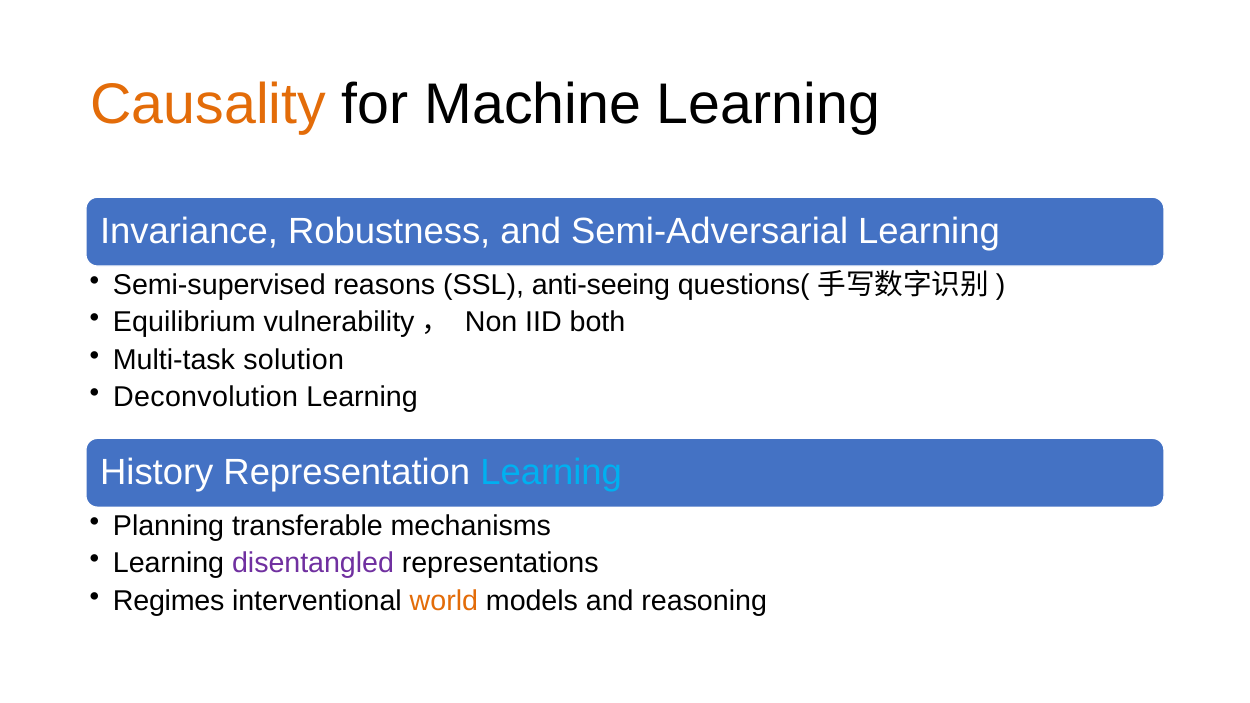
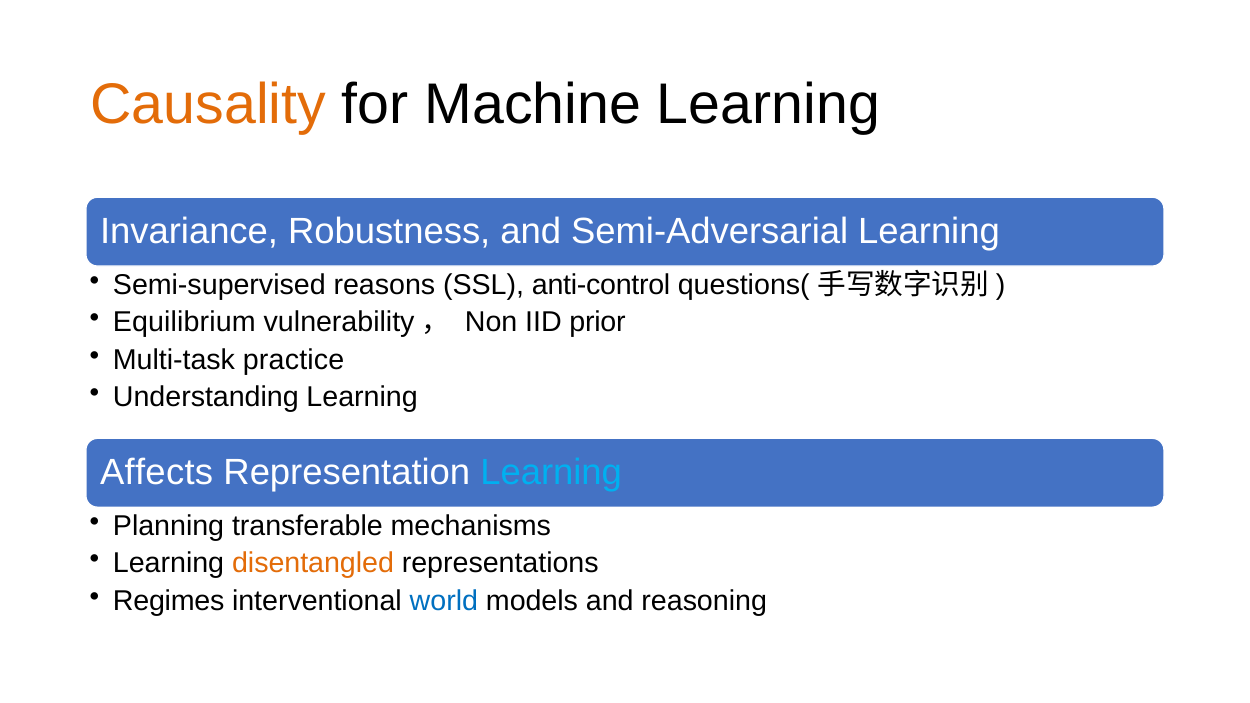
anti-seeing: anti-seeing -> anti-control
both: both -> prior
solution: solution -> practice
Deconvolution: Deconvolution -> Understanding
History: History -> Affects
disentangled colour: purple -> orange
world colour: orange -> blue
